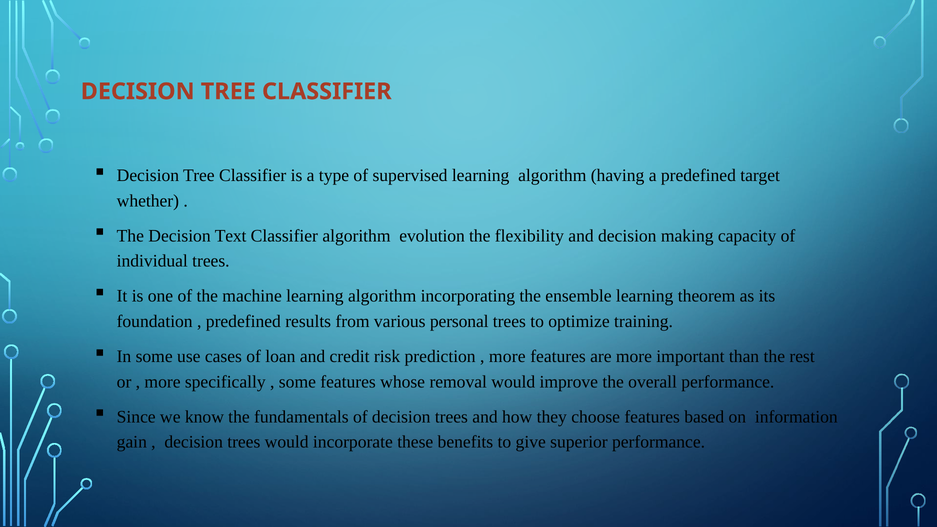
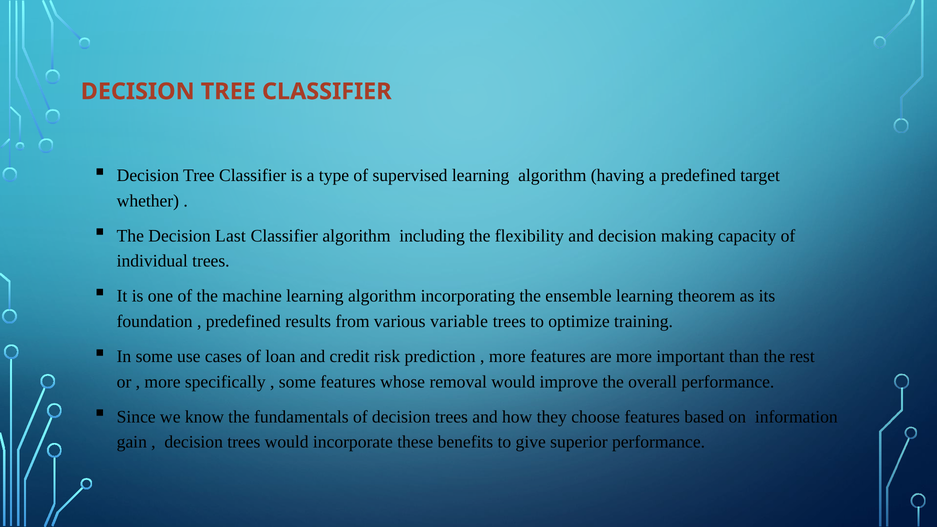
Text: Text -> Last
evolution: evolution -> including
personal: personal -> variable
